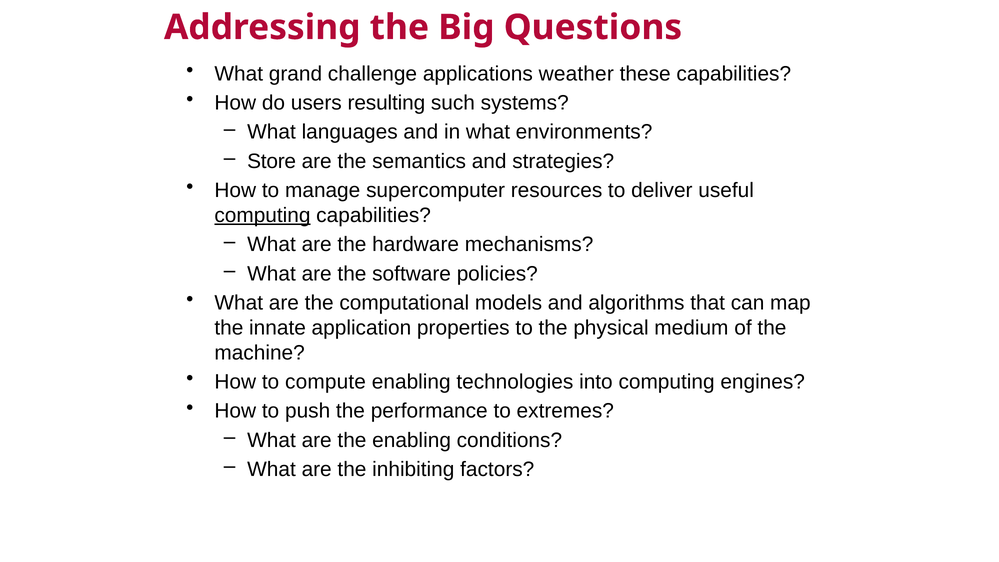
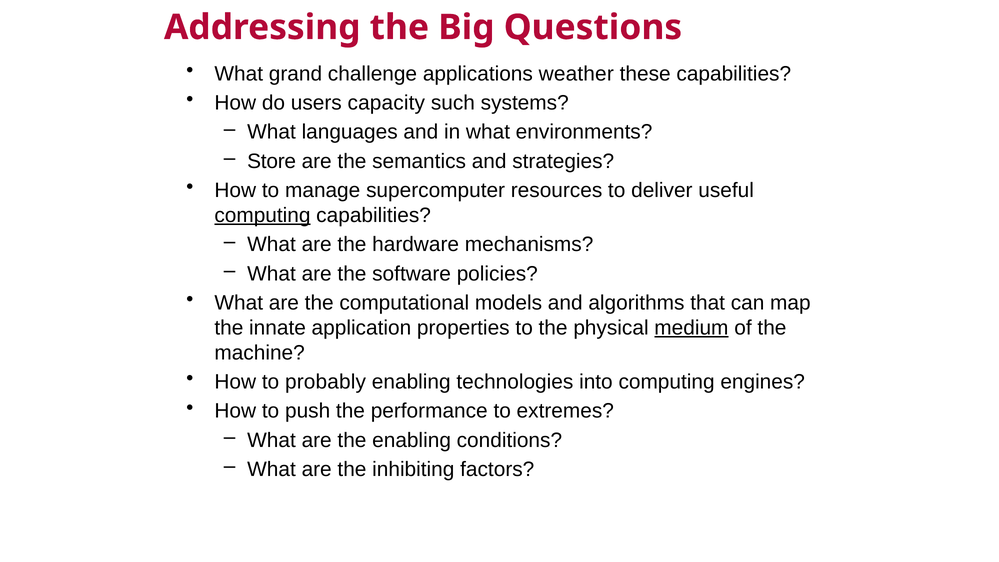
resulting: resulting -> capacity
medium underline: none -> present
compute: compute -> probably
